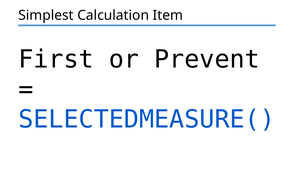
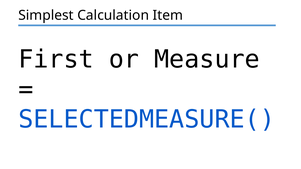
Prevent: Prevent -> Measure
